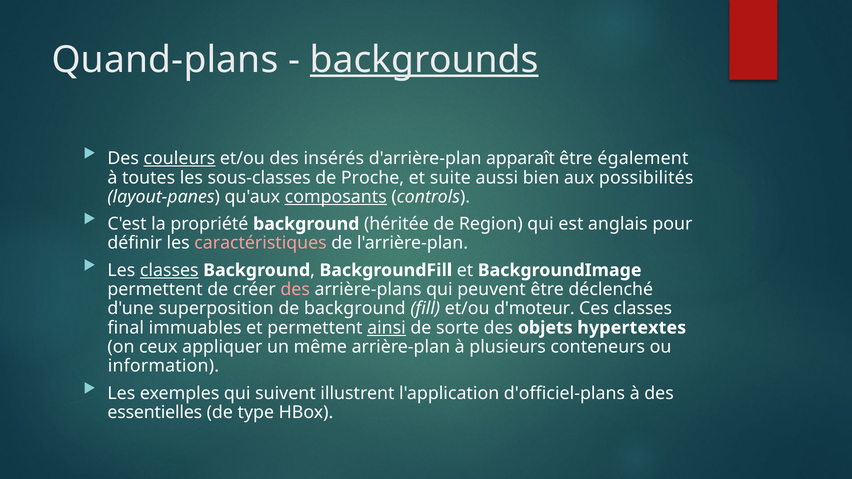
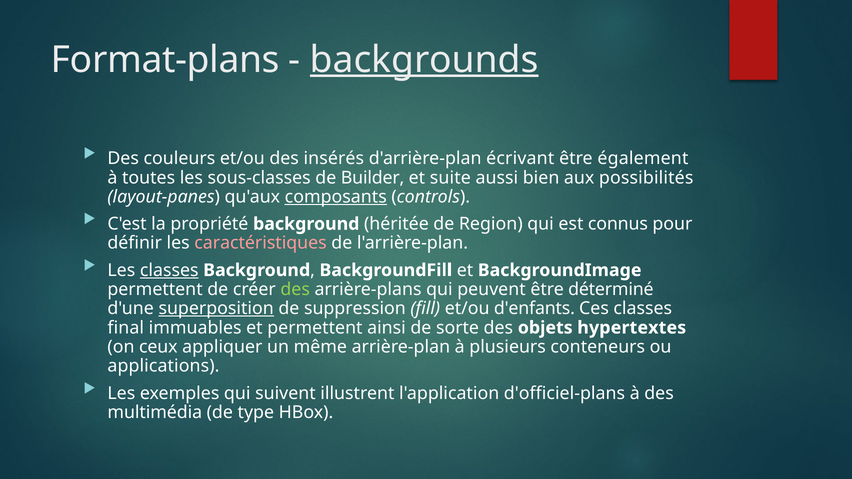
Quand-plans: Quand-plans -> Format-plans
couleurs underline: present -> none
apparaît: apparaît -> écrivant
Proche: Proche -> Builder
anglais: anglais -> connus
des at (295, 290) colour: pink -> light green
déclenché: déclenché -> déterminé
superposition underline: none -> present
de background: background -> suppression
d'moteur: d'moteur -> d'enfants
ainsi underline: present -> none
information: information -> applications
essentielles: essentielles -> multimédia
